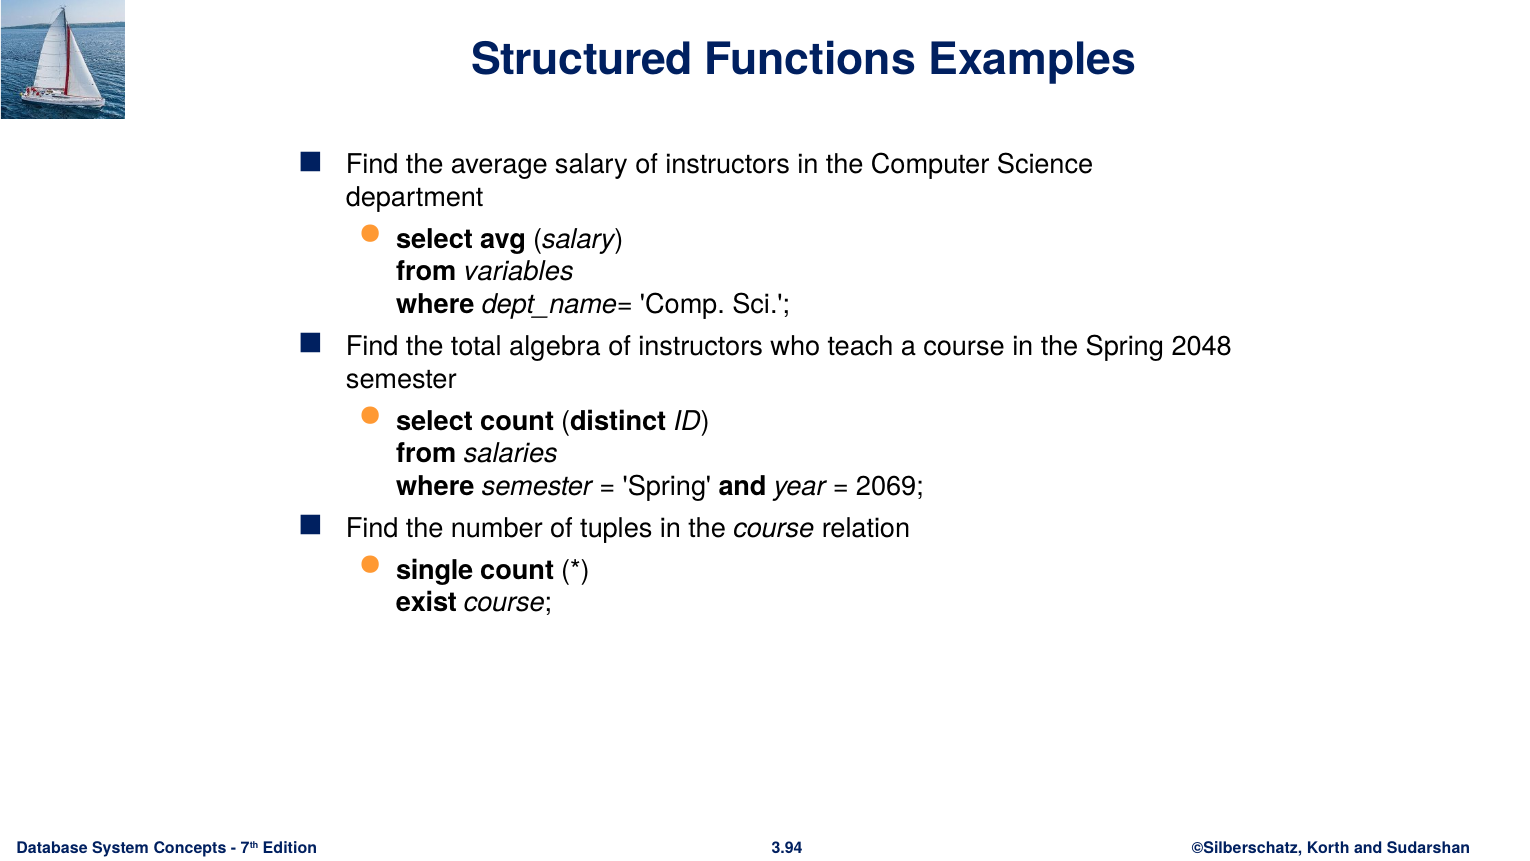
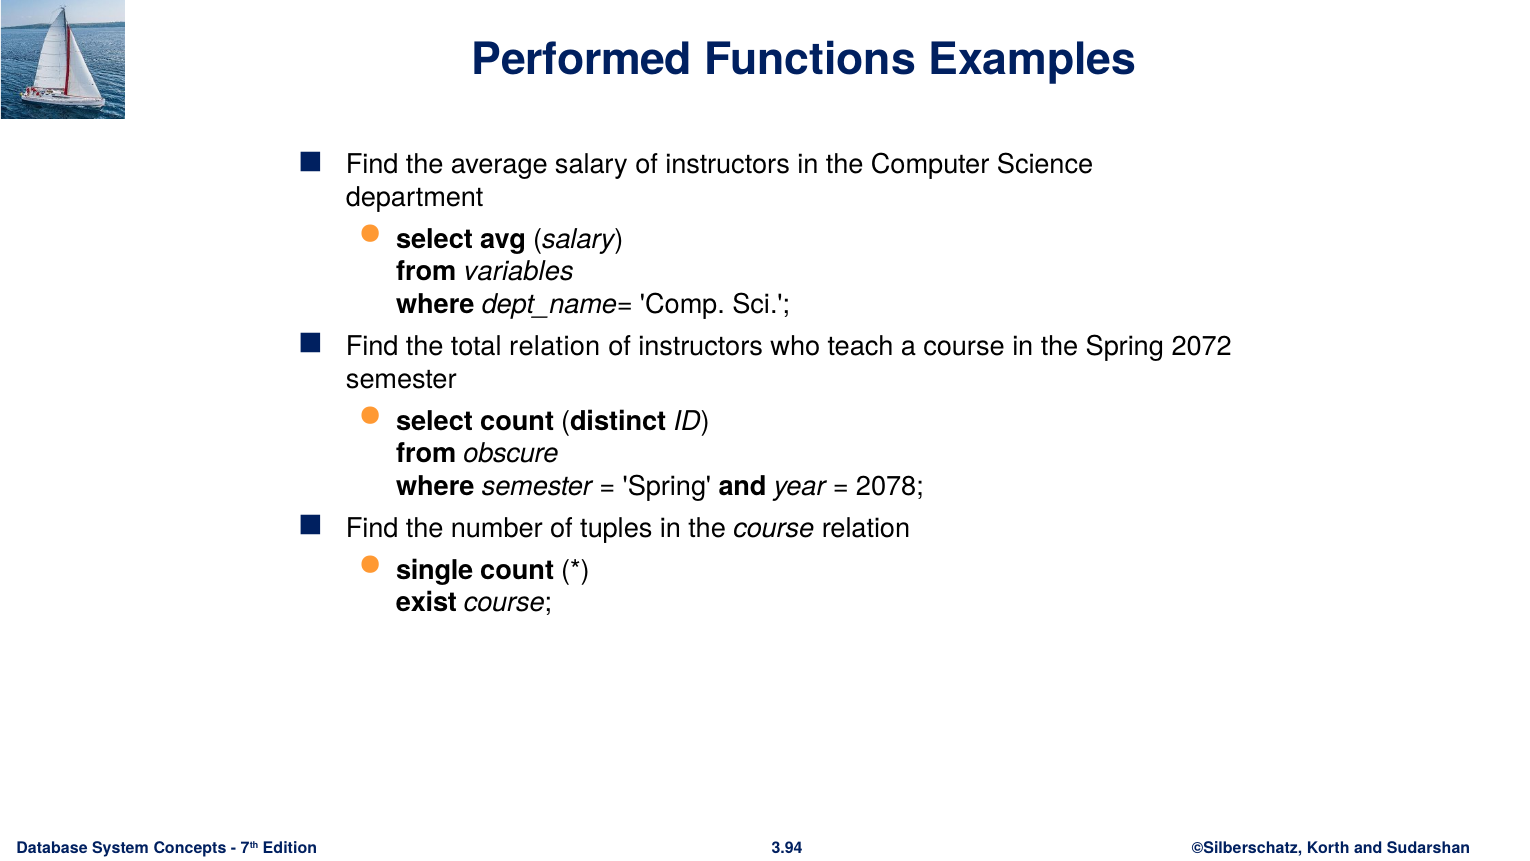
Structured: Structured -> Performed
total algebra: algebra -> relation
2048: 2048 -> 2072
salaries: salaries -> obscure
2069: 2069 -> 2078
